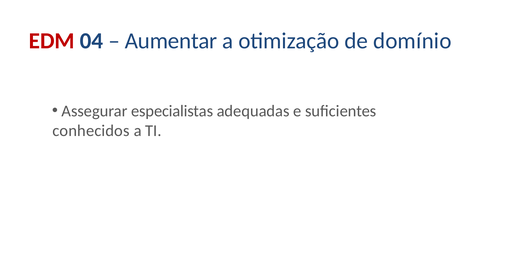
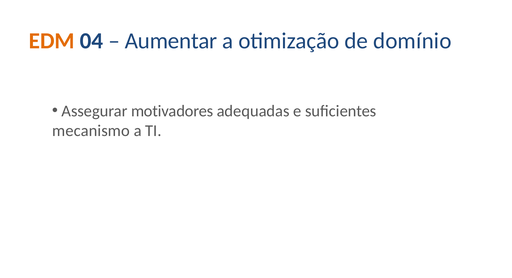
EDM colour: red -> orange
especialistas: especialistas -> motivadores
conhecidos: conhecidos -> mecanismo
